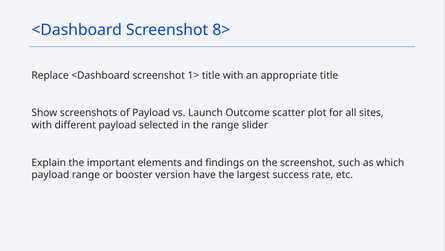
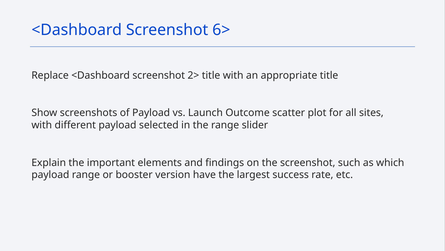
8>: 8> -> 6>
1>: 1> -> 2>
